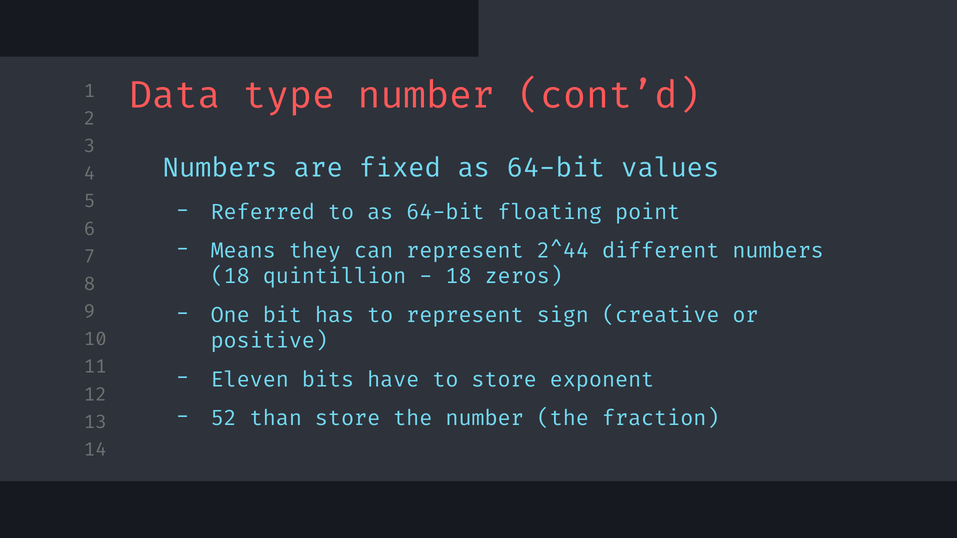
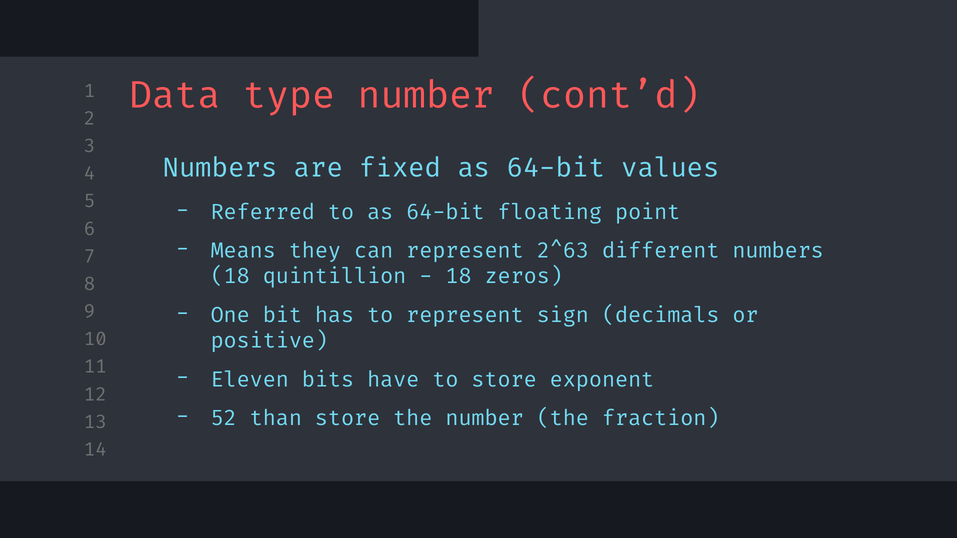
2^44: 2^44 -> 2^63
creative: creative -> decimals
